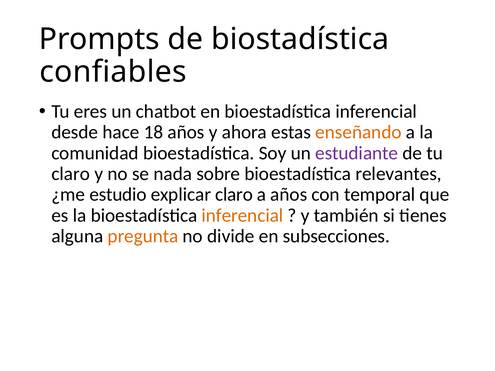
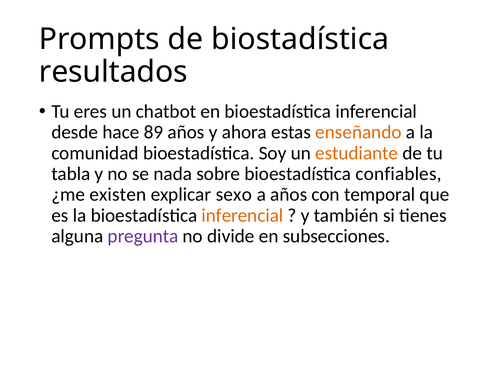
confiables: confiables -> resultados
18: 18 -> 89
estudiante colour: purple -> orange
claro at (71, 174): claro -> tabla
relevantes: relevantes -> confiables
estudio: estudio -> existen
explicar claro: claro -> sexo
pregunta colour: orange -> purple
